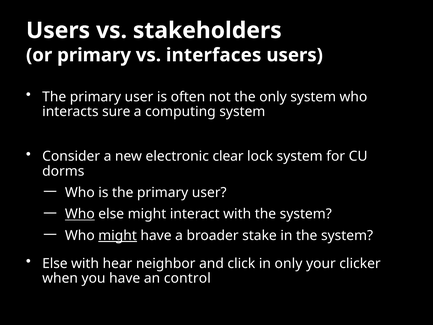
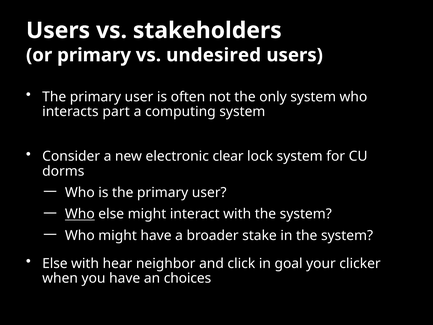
interfaces: interfaces -> undesired
sure: sure -> part
might at (118, 235) underline: present -> none
in only: only -> goal
control: control -> choices
